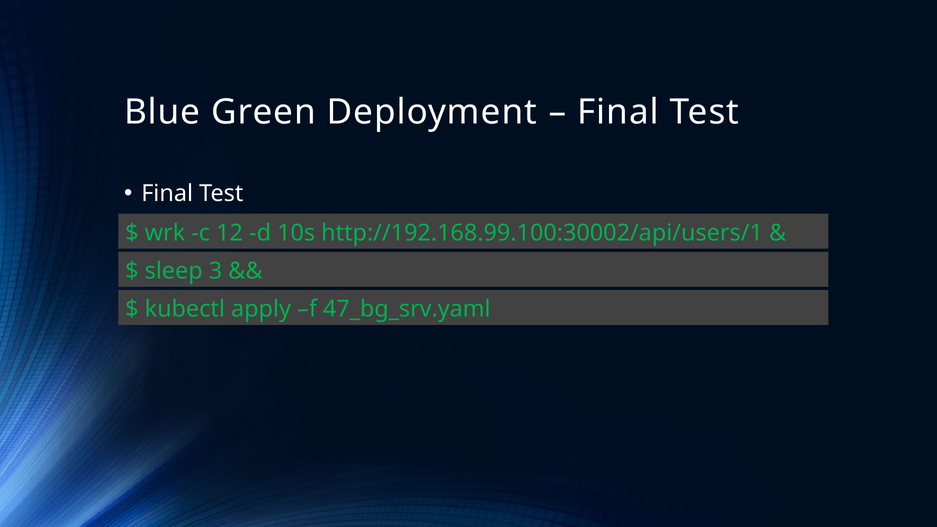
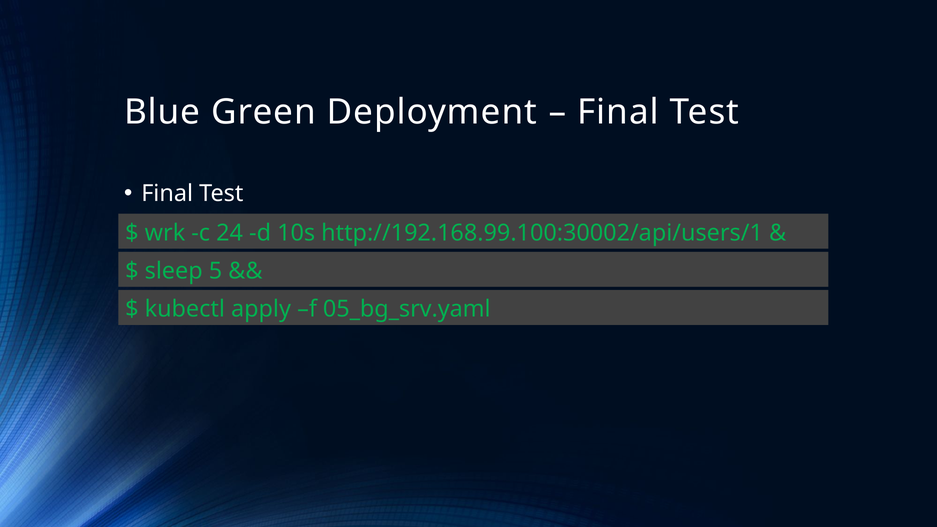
12: 12 -> 24
3: 3 -> 5
47_bg_srv.yaml: 47_bg_srv.yaml -> 05_bg_srv.yaml
